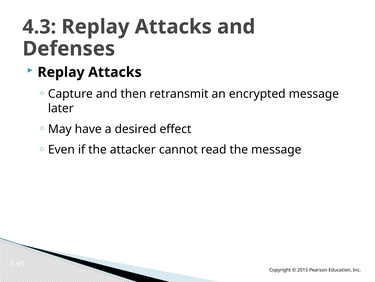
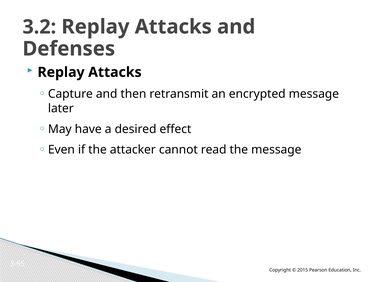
4.3: 4.3 -> 3.2
